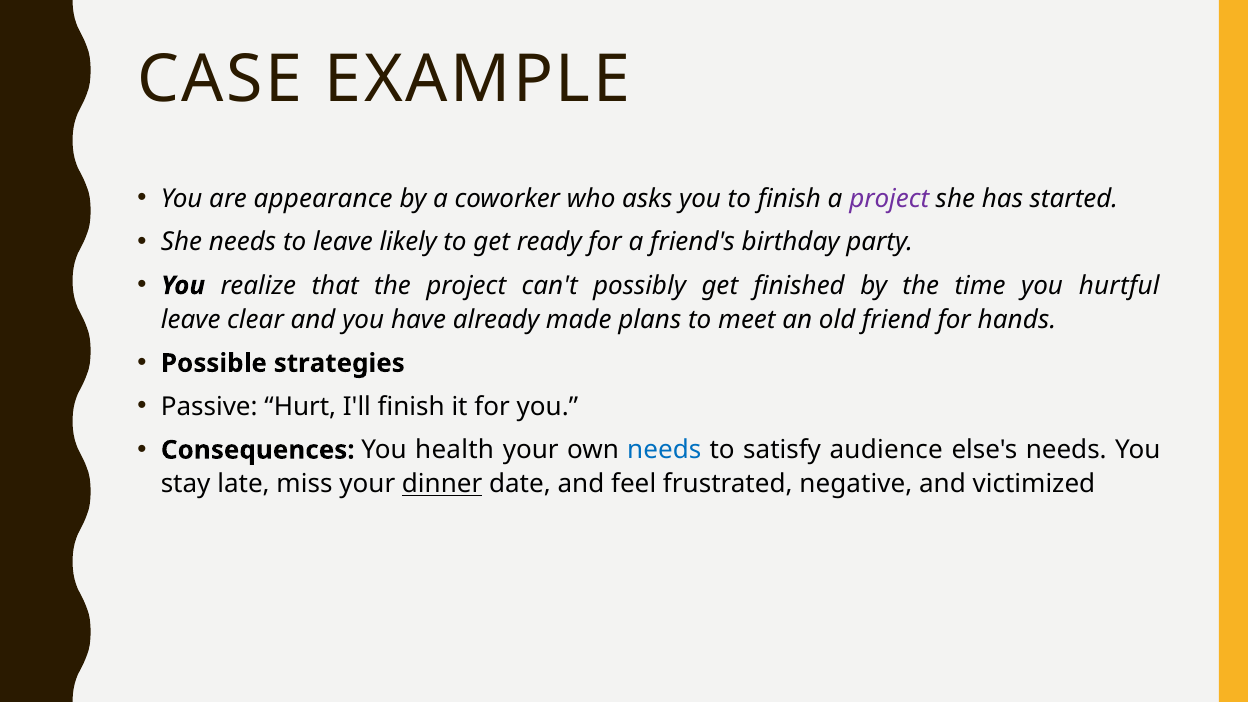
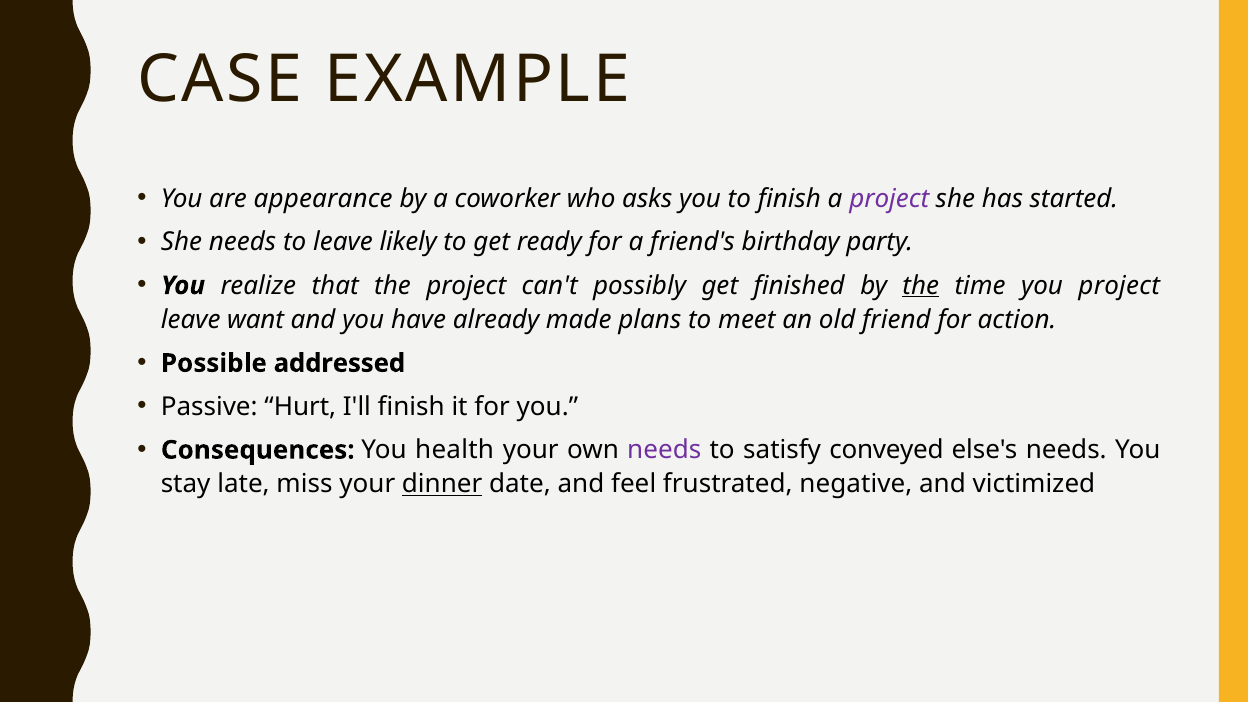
the at (921, 286) underline: none -> present
you hurtful: hurtful -> project
clear: clear -> want
hands: hands -> action
strategies: strategies -> addressed
needs at (664, 450) colour: blue -> purple
audience: audience -> conveyed
